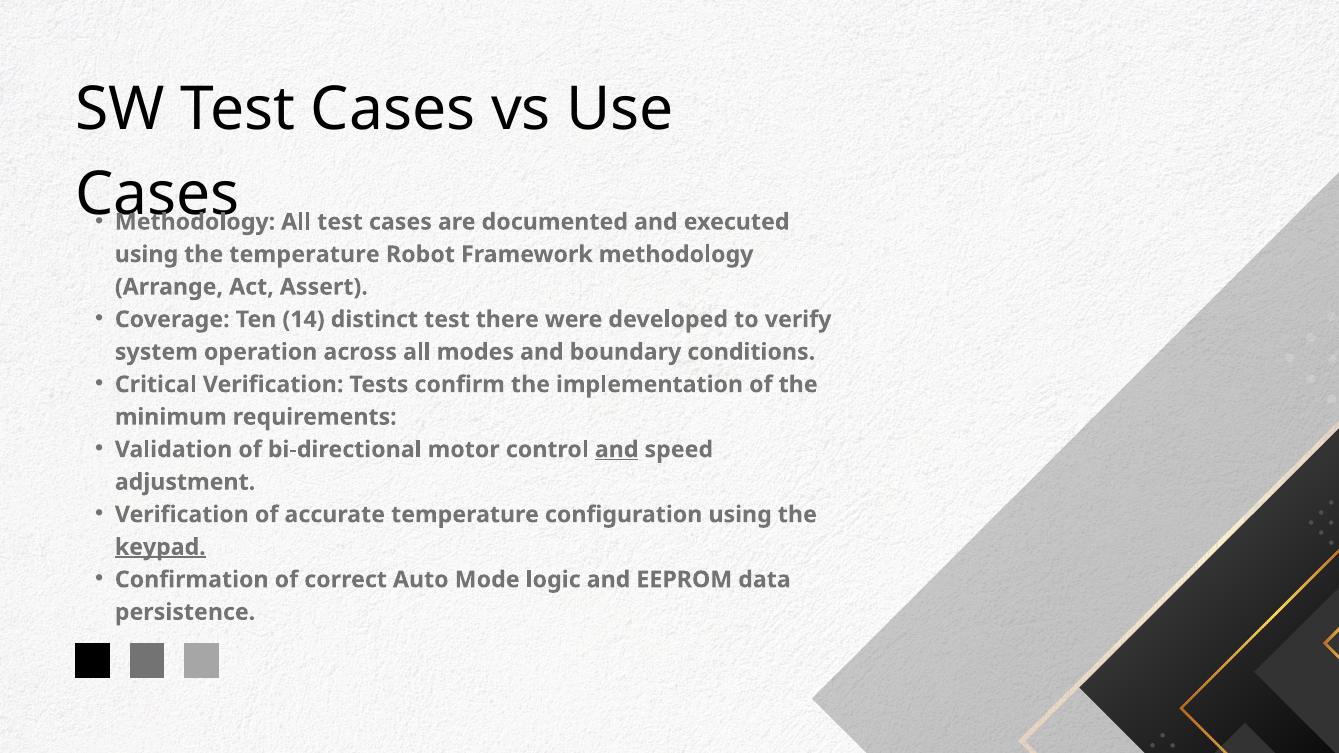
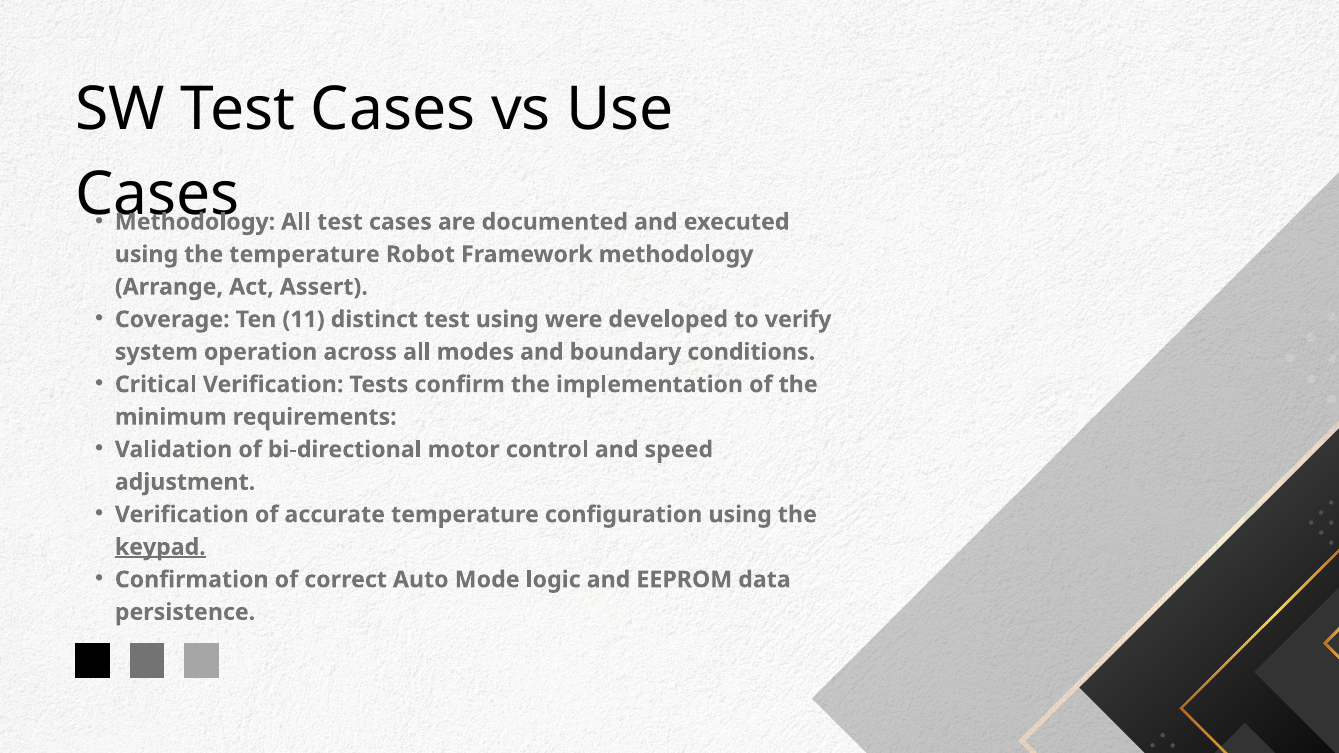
14: 14 -> 11
test there: there -> using
and at (617, 450) underline: present -> none
